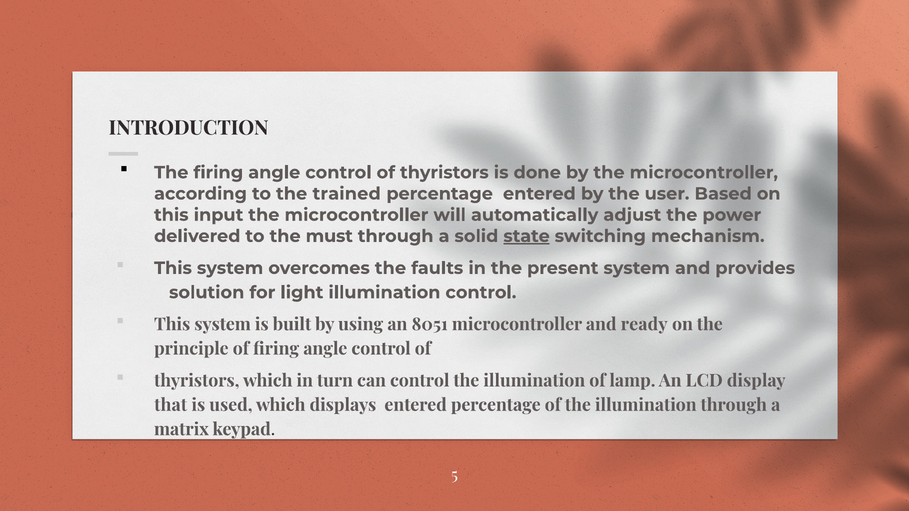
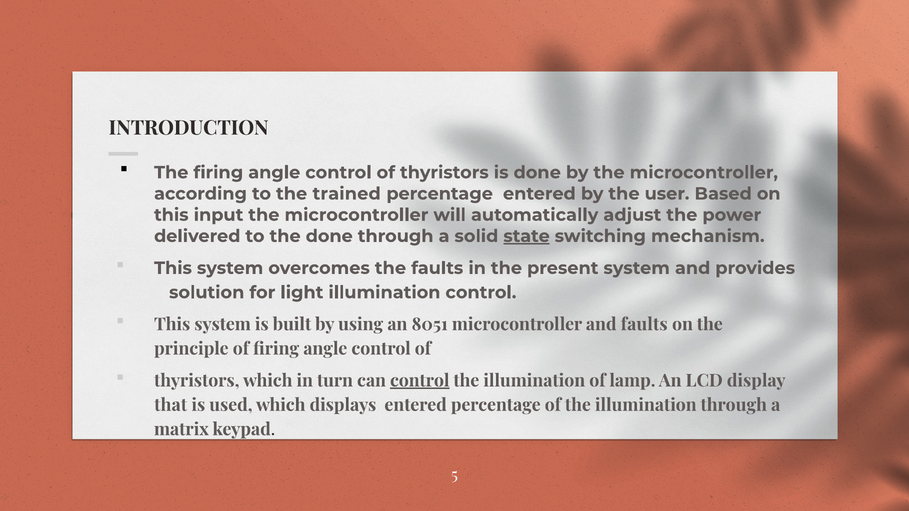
the must: must -> done
and ready: ready -> faults
control at (420, 381) underline: none -> present
